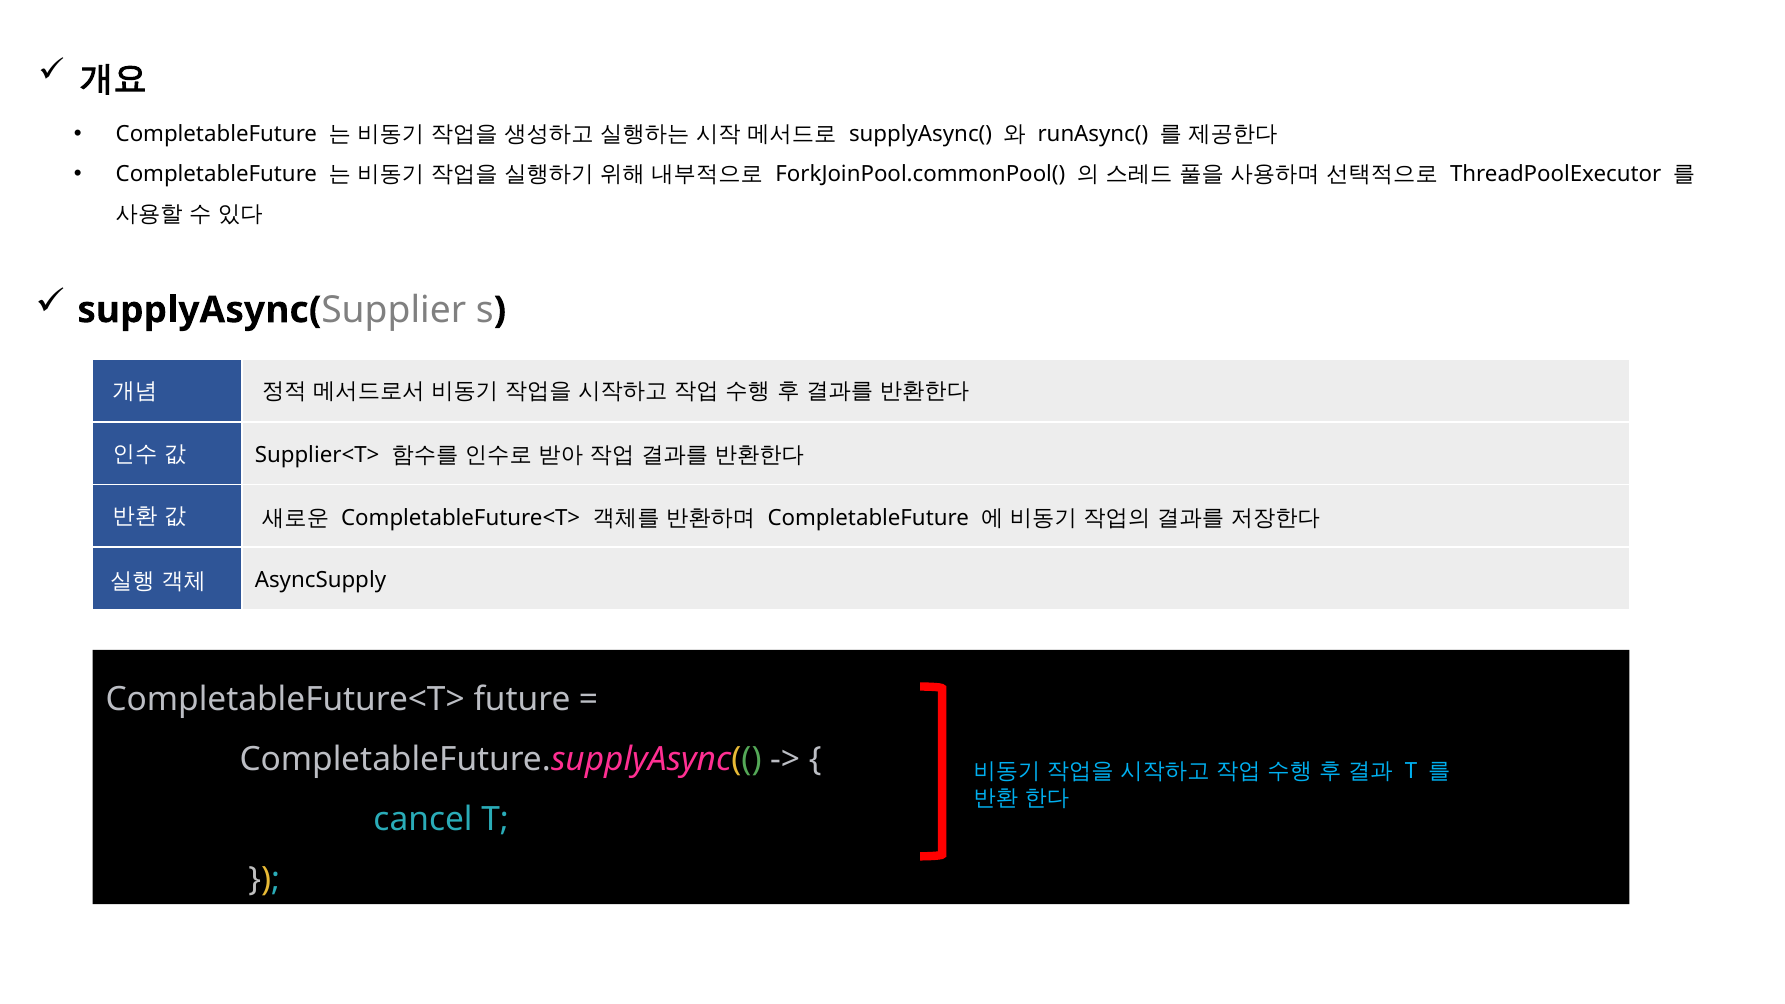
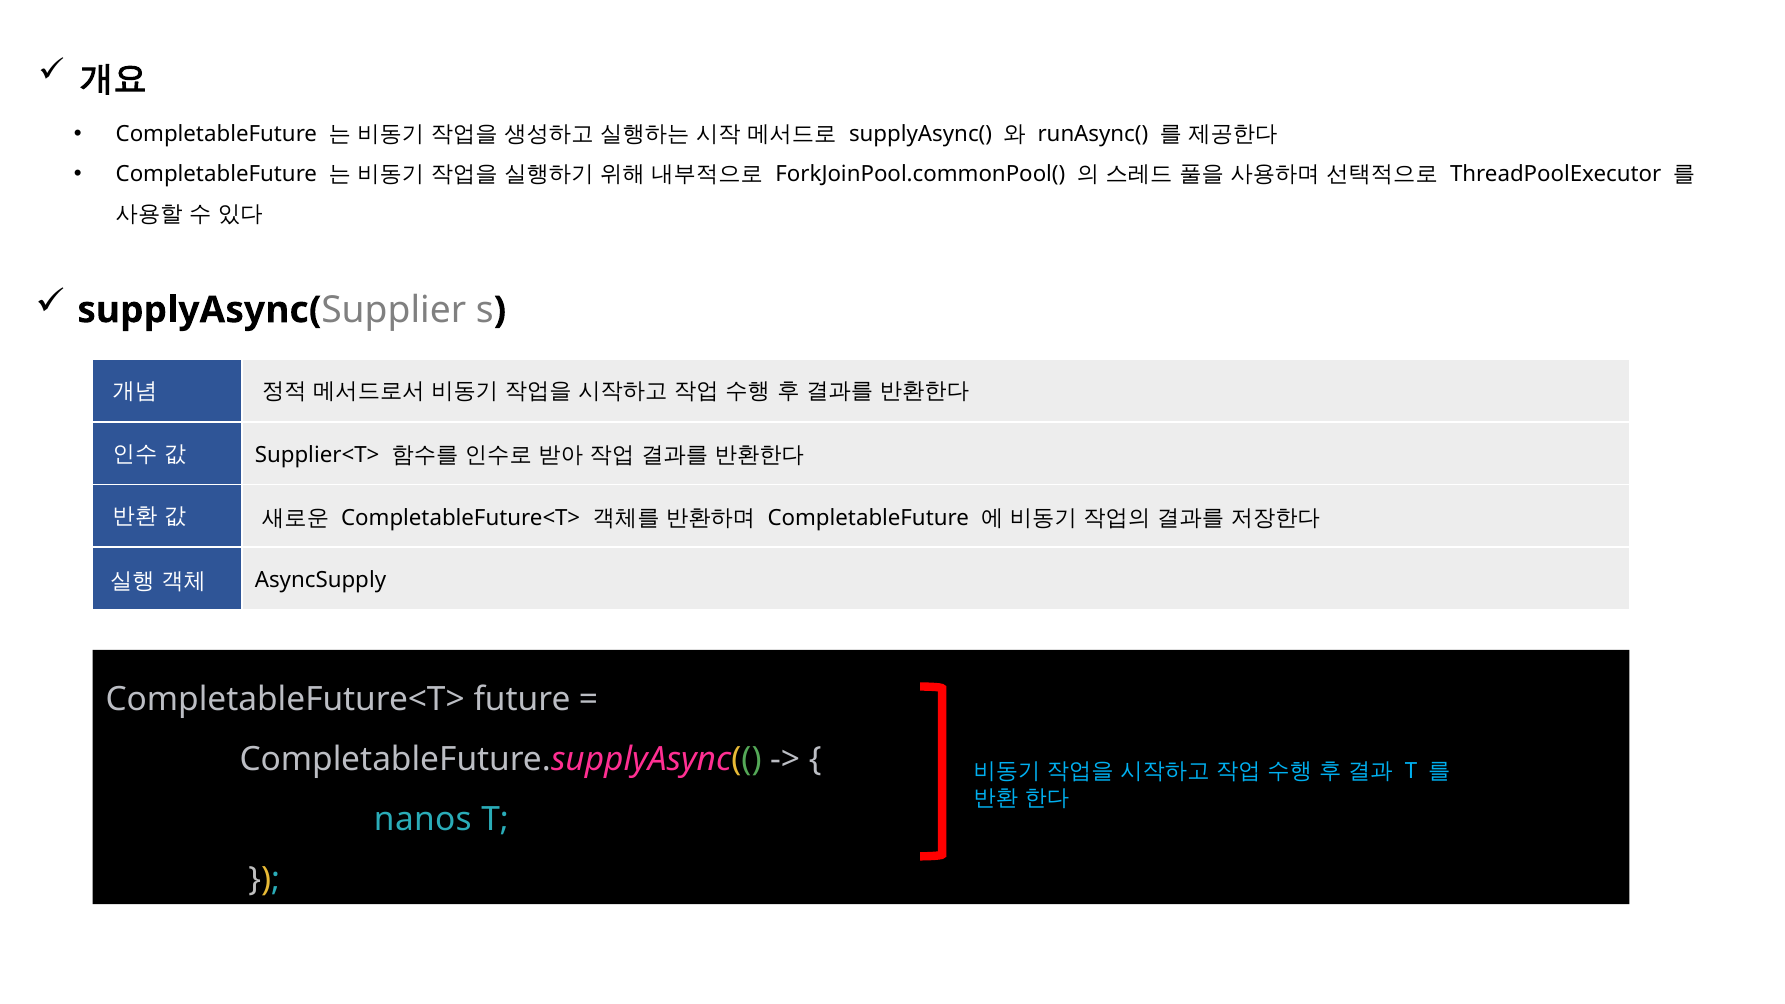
cancel: cancel -> nanos
